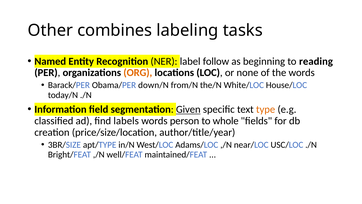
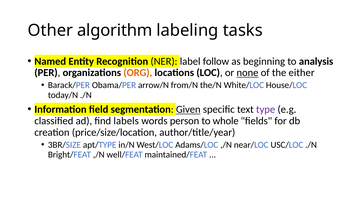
combines: combines -> algorithm
reading: reading -> analysis
none underline: none -> present
the words: words -> either
down/N: down/N -> arrow/N
type colour: orange -> purple
